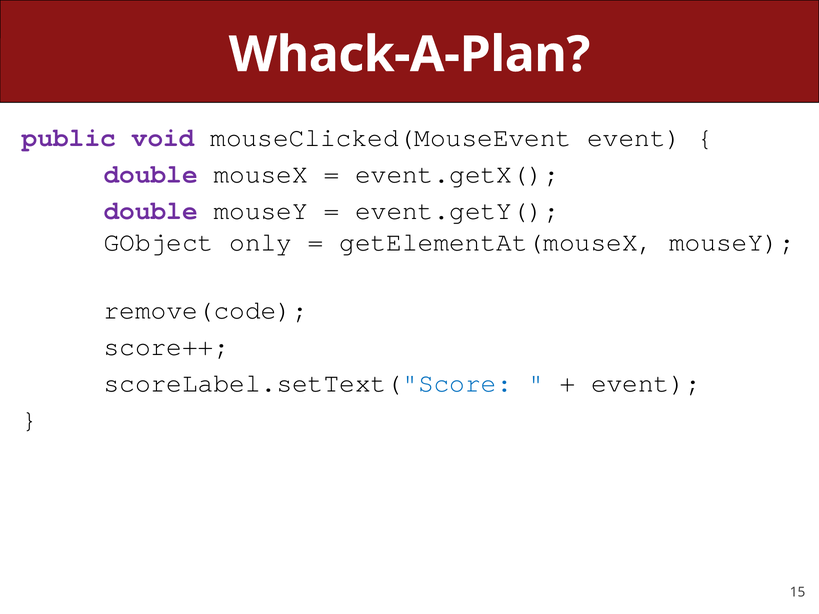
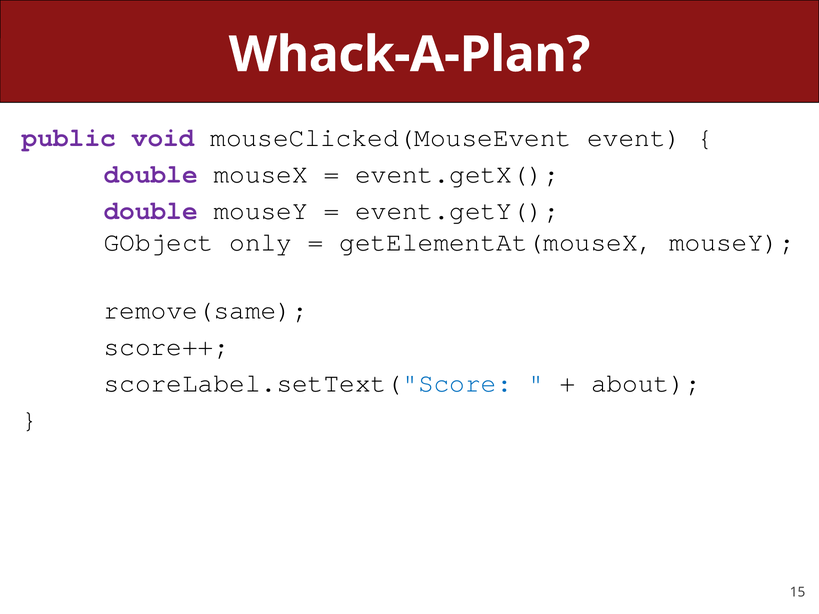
remove(code: remove(code -> remove(same
event at (646, 383): event -> about
